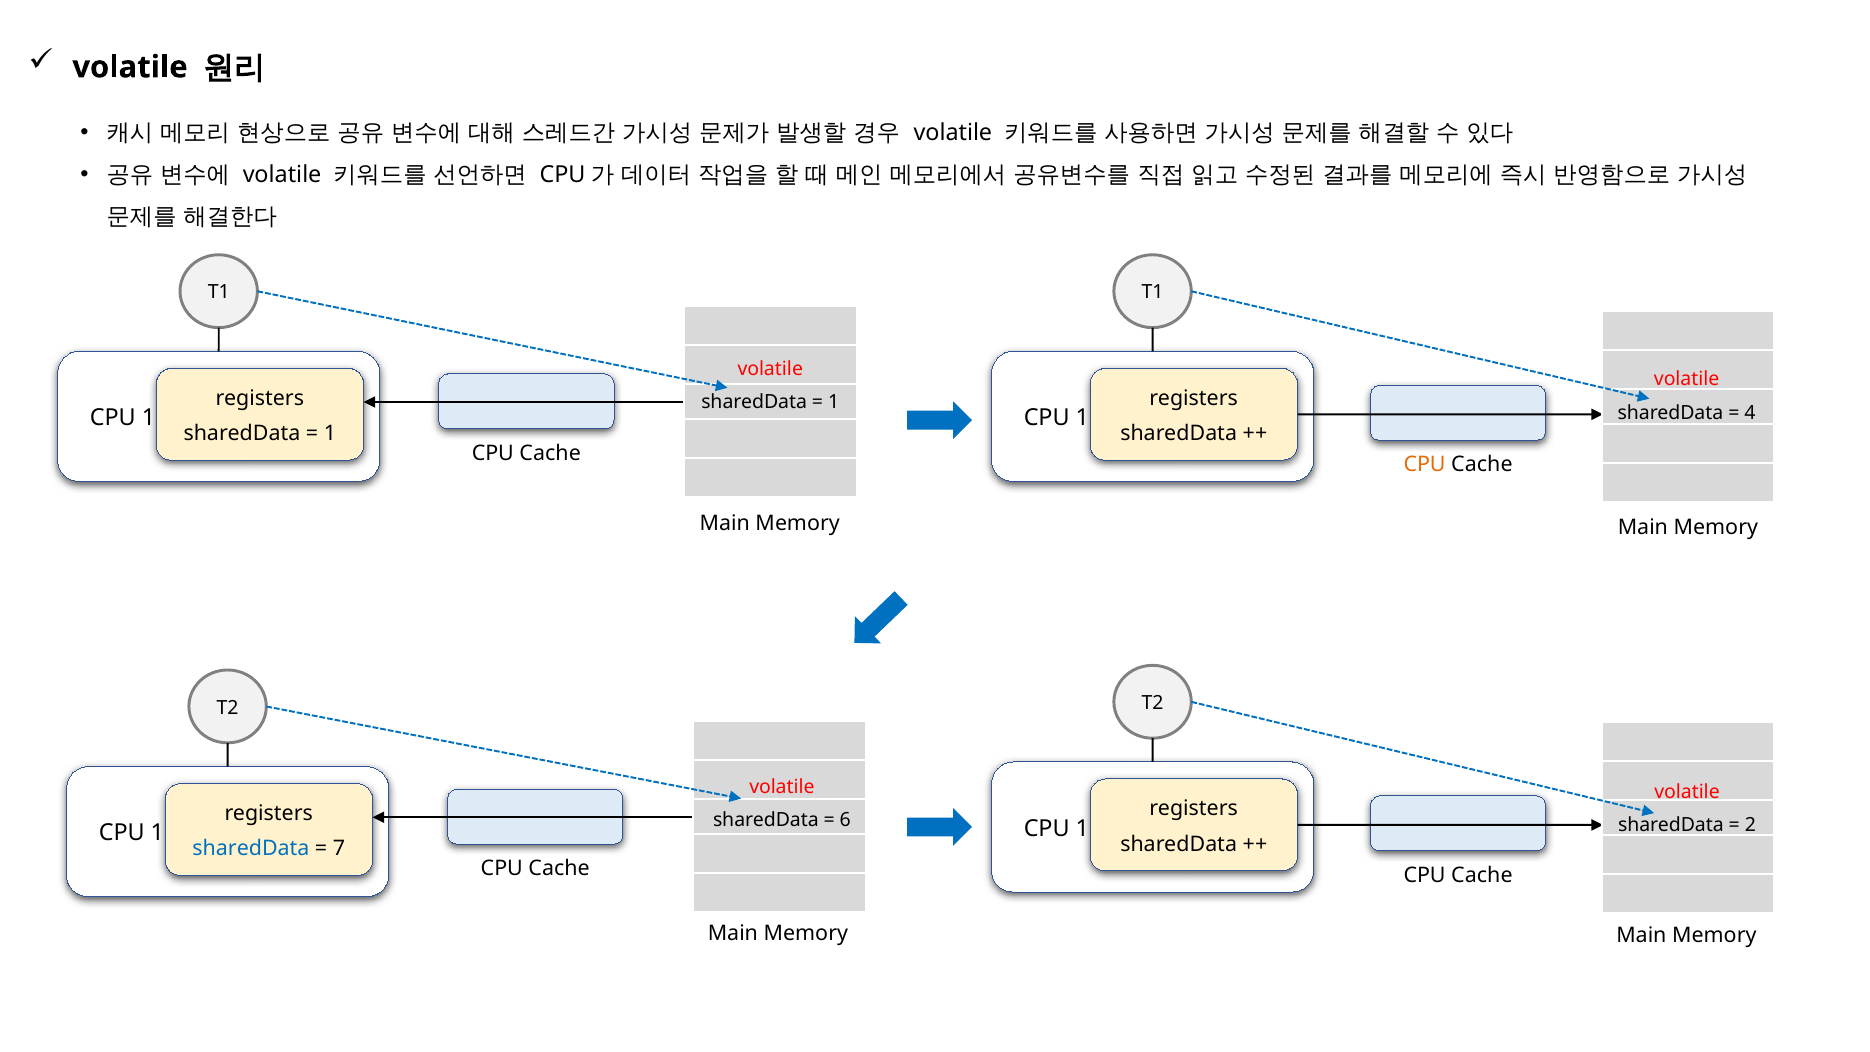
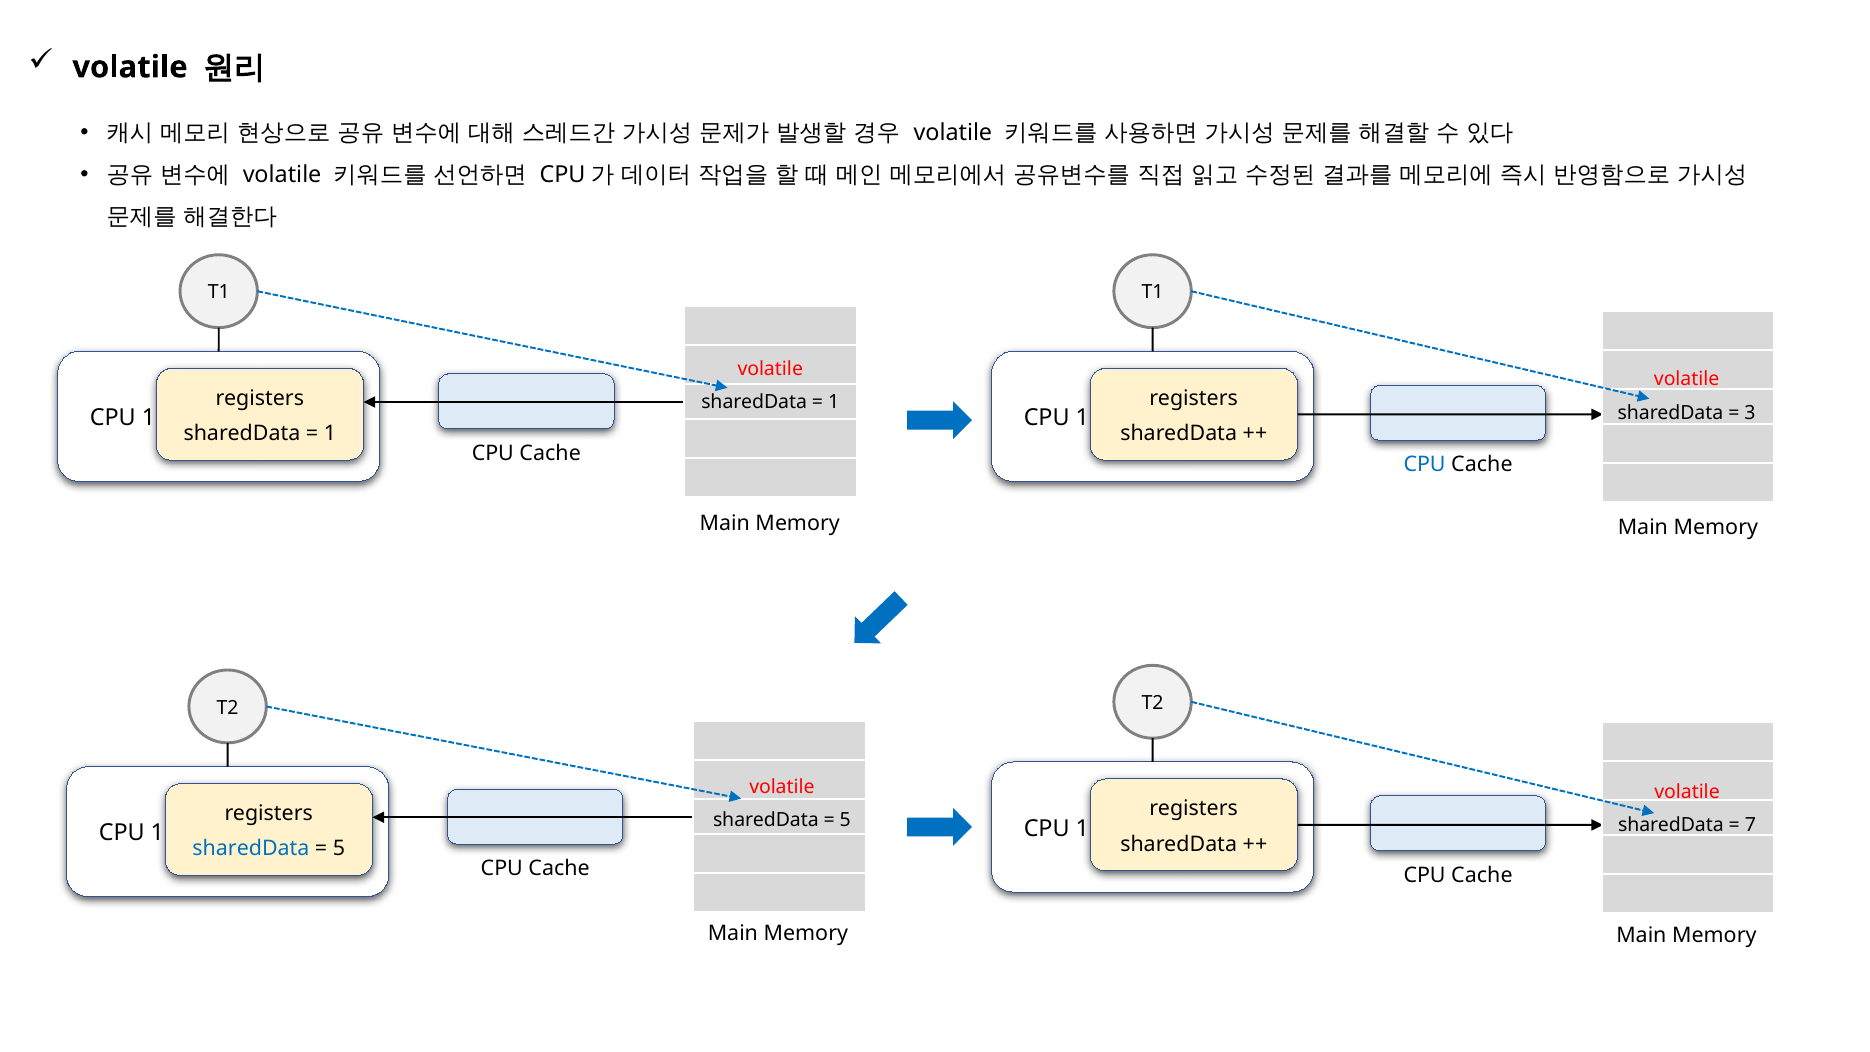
4: 4 -> 3
CPU at (1425, 465) colour: orange -> blue
6 at (845, 820): 6 -> 5
2: 2 -> 7
7 at (339, 849): 7 -> 5
